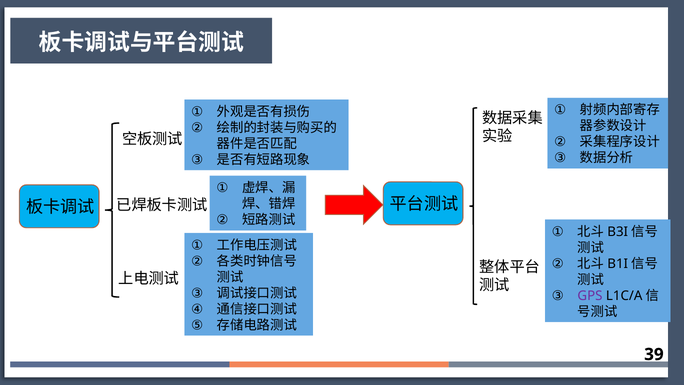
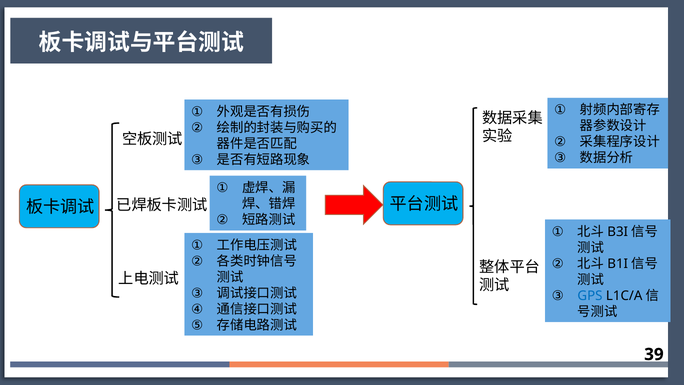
GPS colour: purple -> blue
